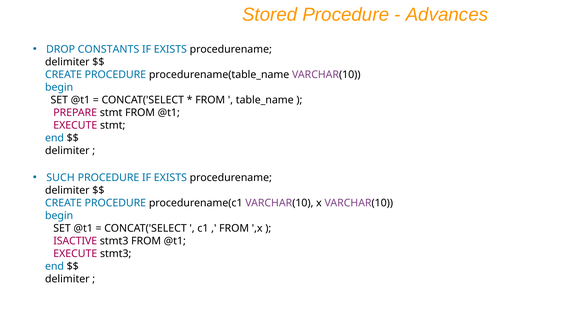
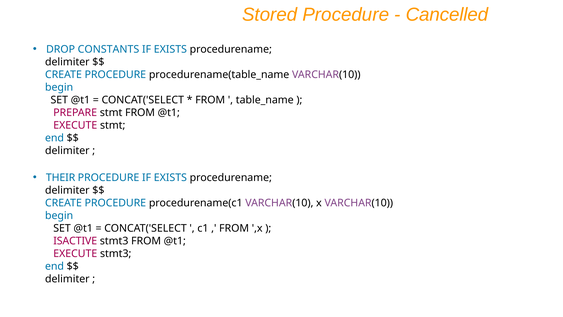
Advances: Advances -> Cancelled
SUCH: SUCH -> THEIR
